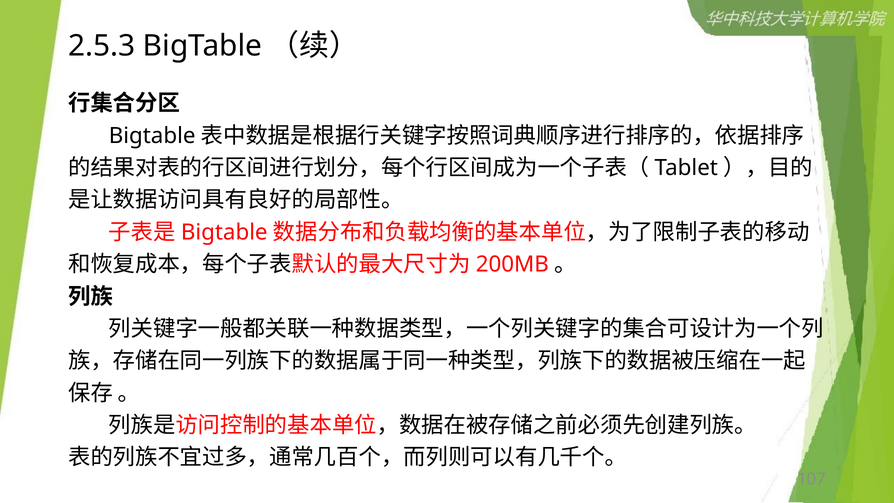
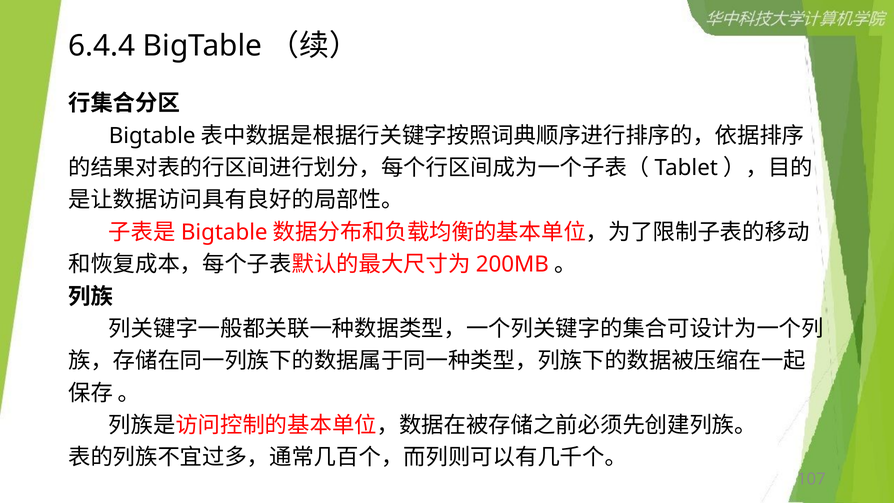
2.5.3: 2.5.3 -> 6.4.4
